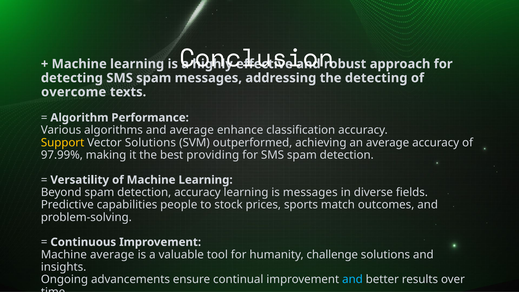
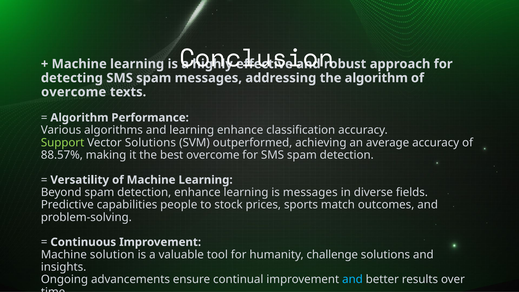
the detecting: detecting -> algorithm
and average: average -> learning
Support colour: yellow -> light green
97.99%: 97.99% -> 88.57%
best providing: providing -> overcome
detection accuracy: accuracy -> enhance
Machine average: average -> solution
